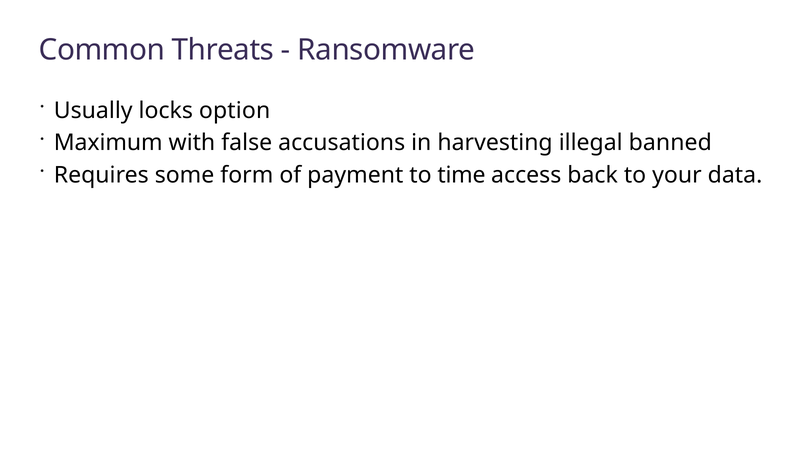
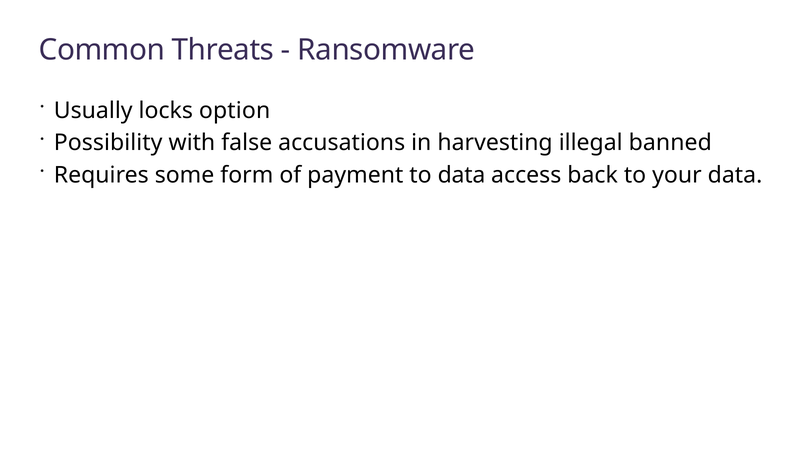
Maximum: Maximum -> Possibility
to time: time -> data
